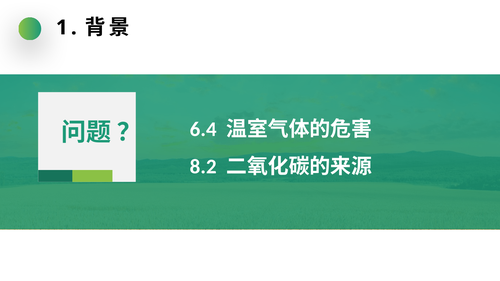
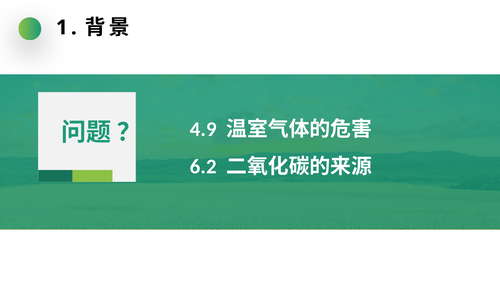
6.4: 6.4 -> 4.9
8.2: 8.2 -> 6.2
